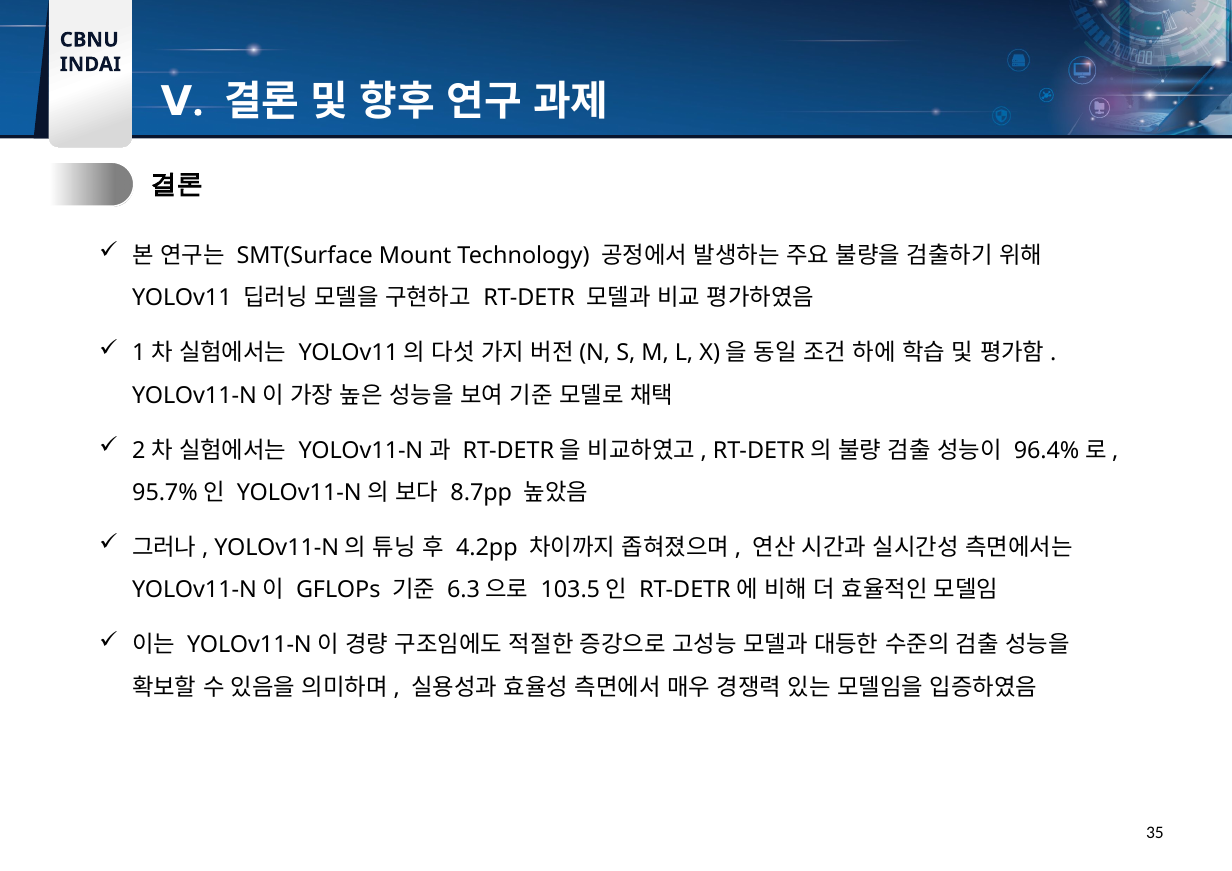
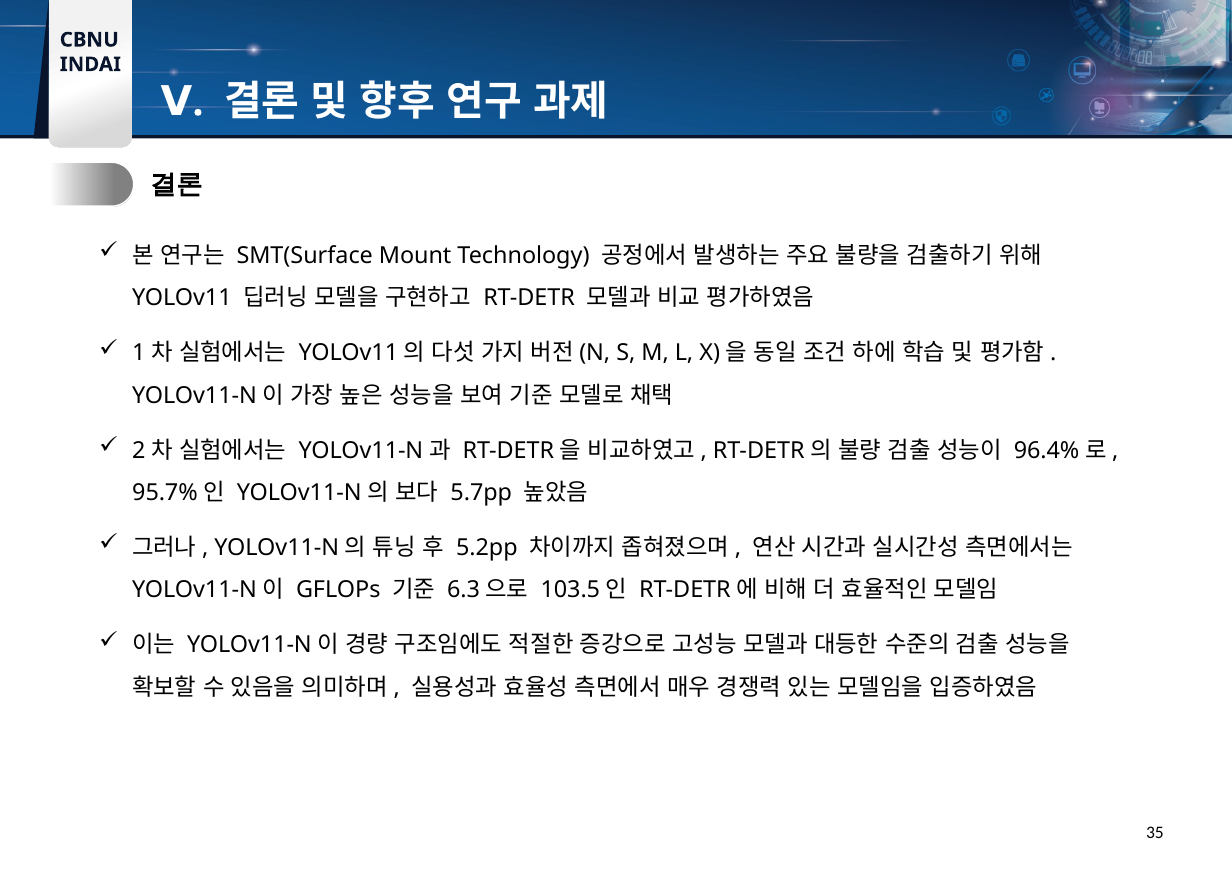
8.7pp: 8.7pp -> 5.7pp
4.2pp: 4.2pp -> 5.2pp
